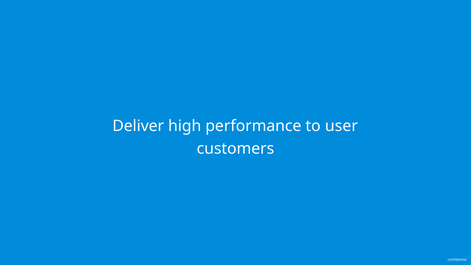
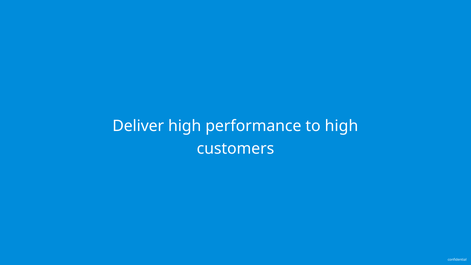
to user: user -> high
